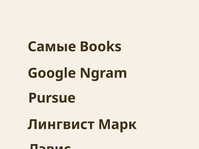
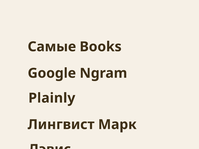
Pursue: Pursue -> Plainly
